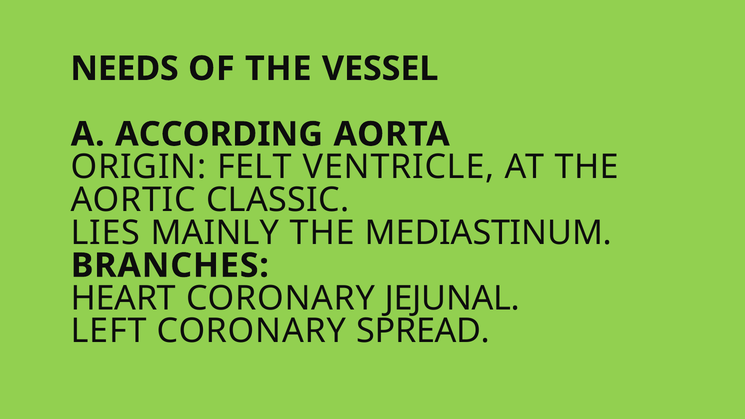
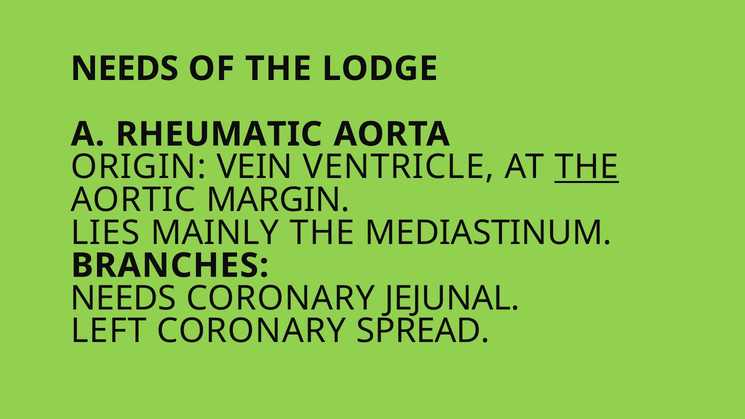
VESSEL: VESSEL -> LODGE
ACCORDING: ACCORDING -> RHEUMATIC
FELT: FELT -> VEIN
THE at (587, 167) underline: none -> present
CLASSIC: CLASSIC -> MARGIN
HEART at (123, 298): HEART -> NEEDS
